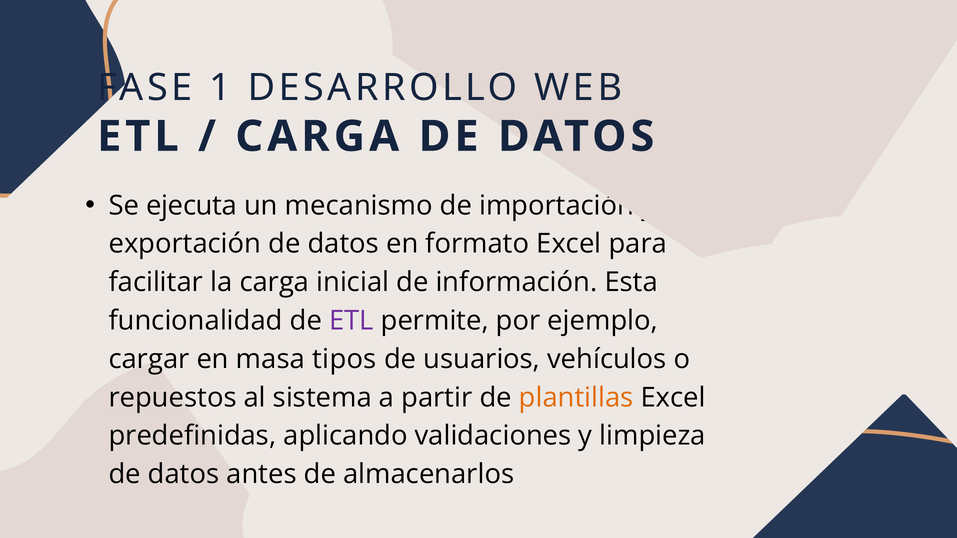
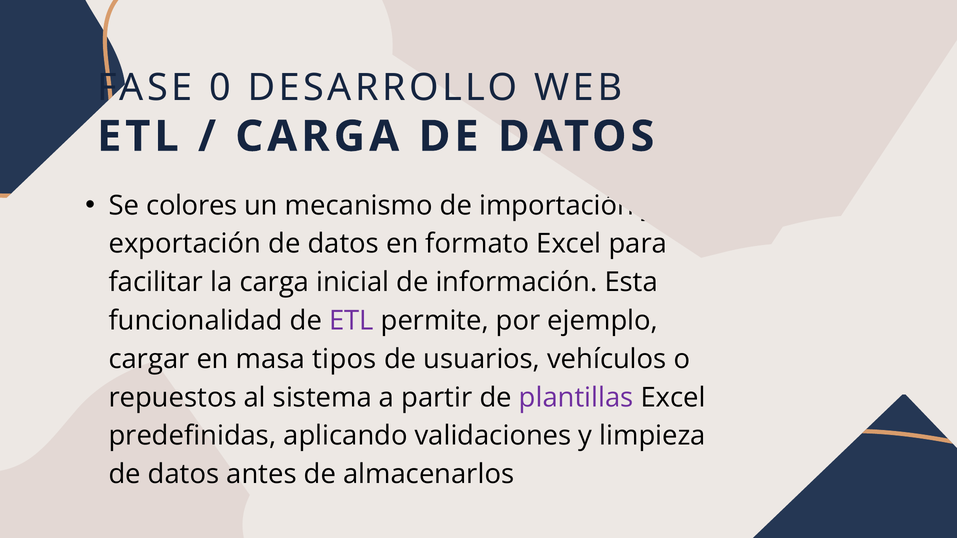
1: 1 -> 0
ejecuta: ejecuta -> colores
plantillas colour: orange -> purple
